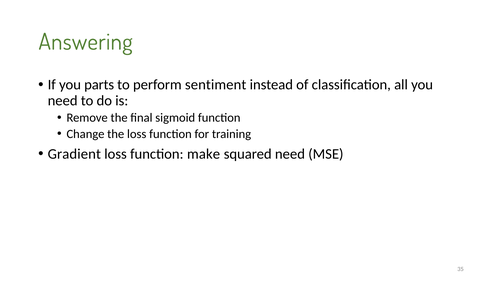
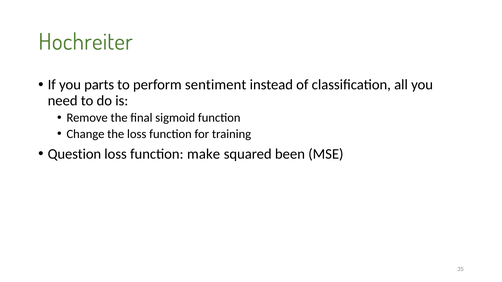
Answering: Answering -> Hochreiter
Gradient: Gradient -> Question
squared need: need -> been
